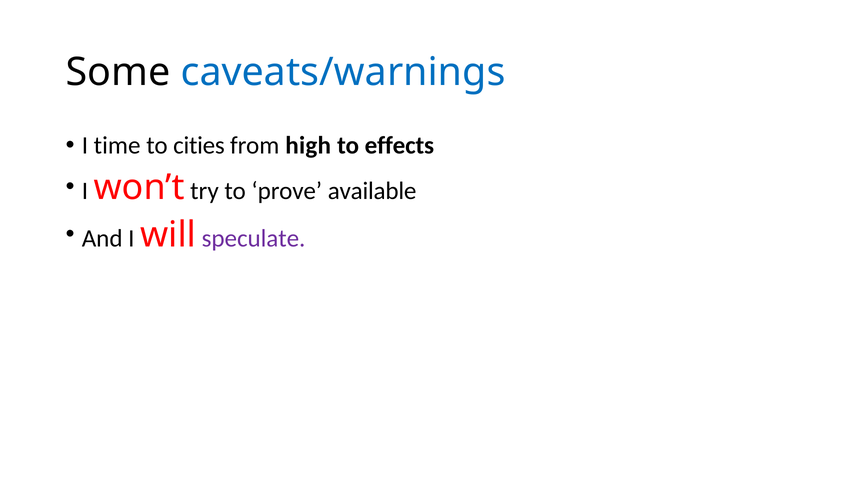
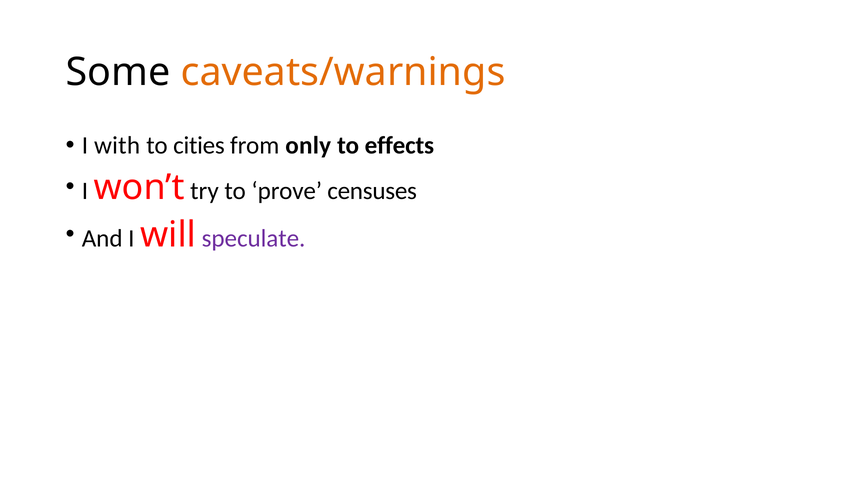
caveats/warnings colour: blue -> orange
time: time -> with
high: high -> only
available: available -> censuses
